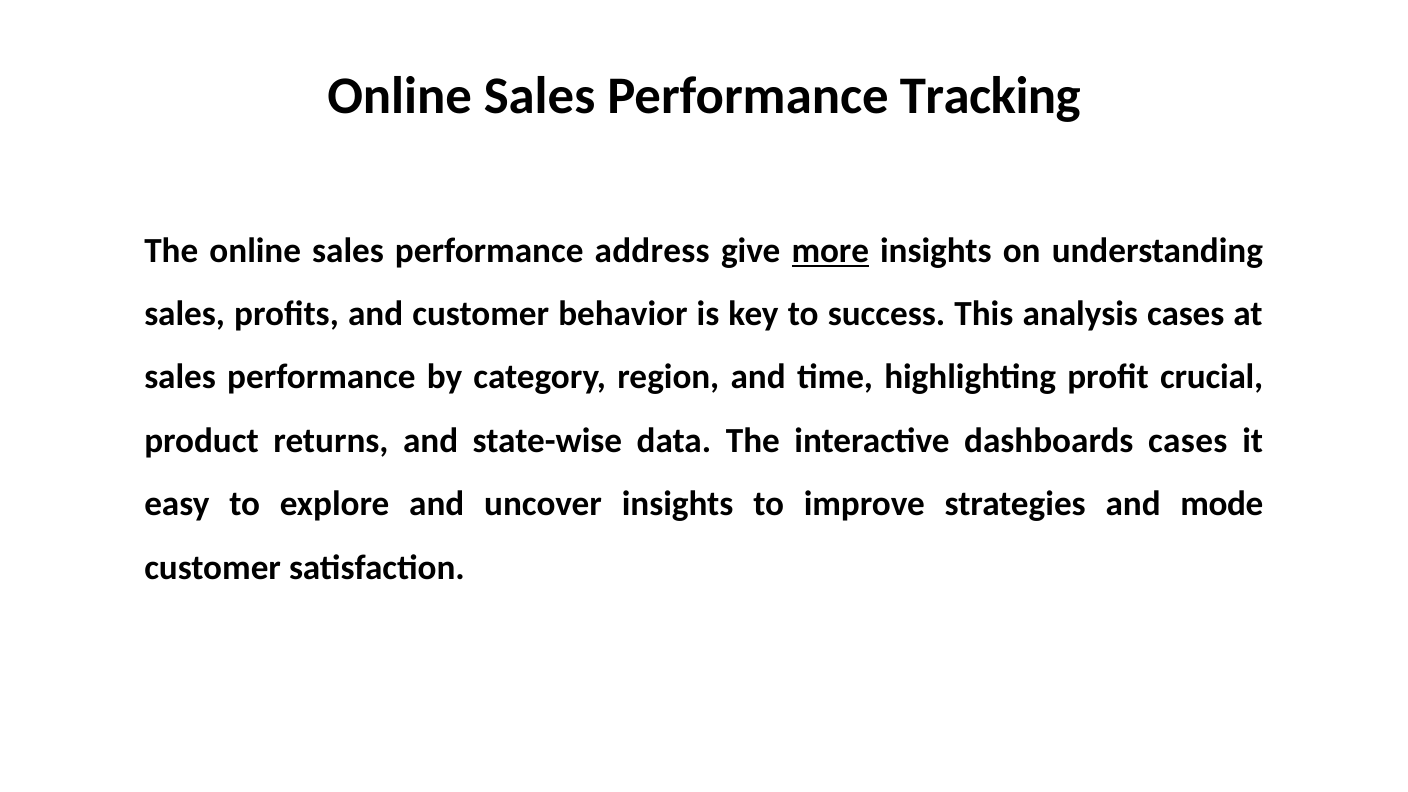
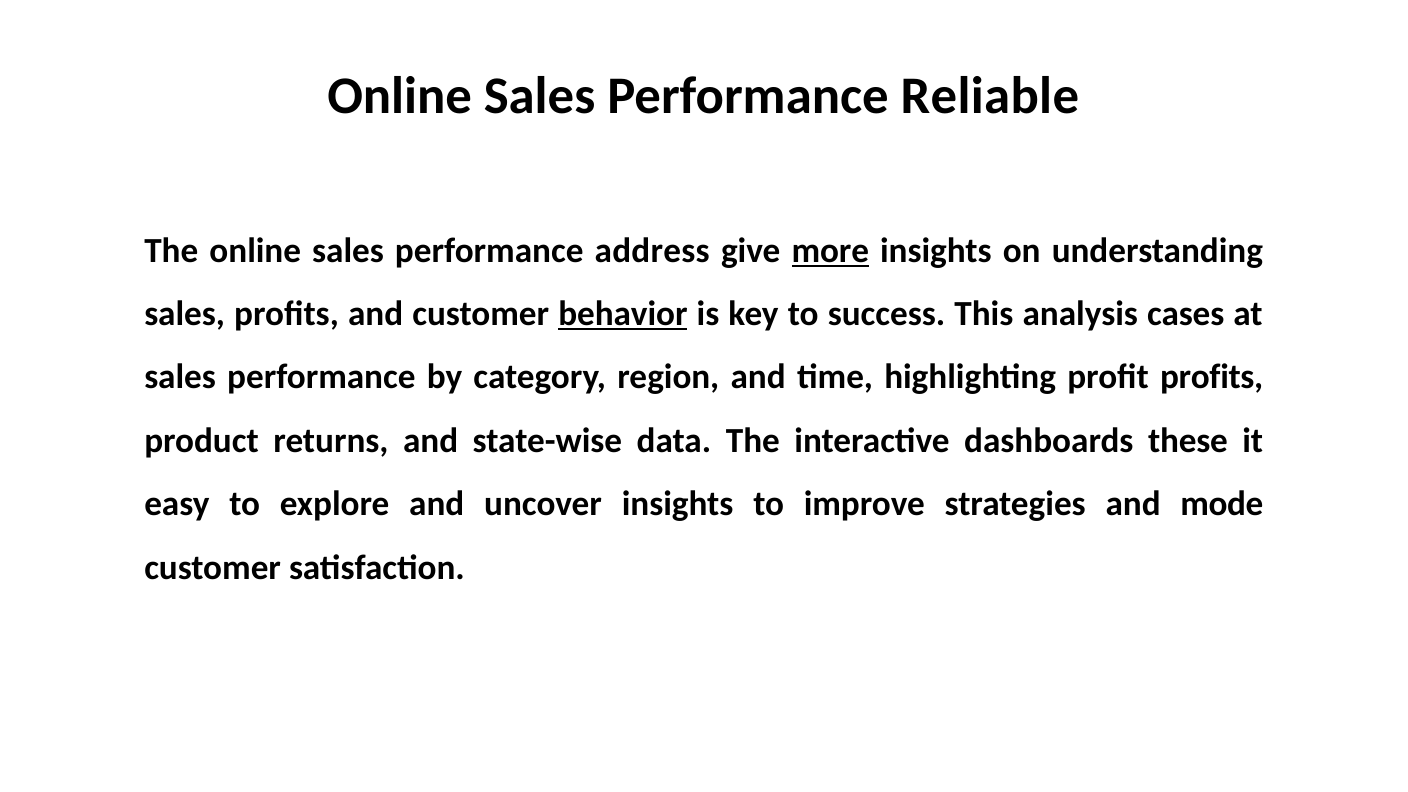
Tracking: Tracking -> Reliable
behavior underline: none -> present
profit crucial: crucial -> profits
dashboards cases: cases -> these
